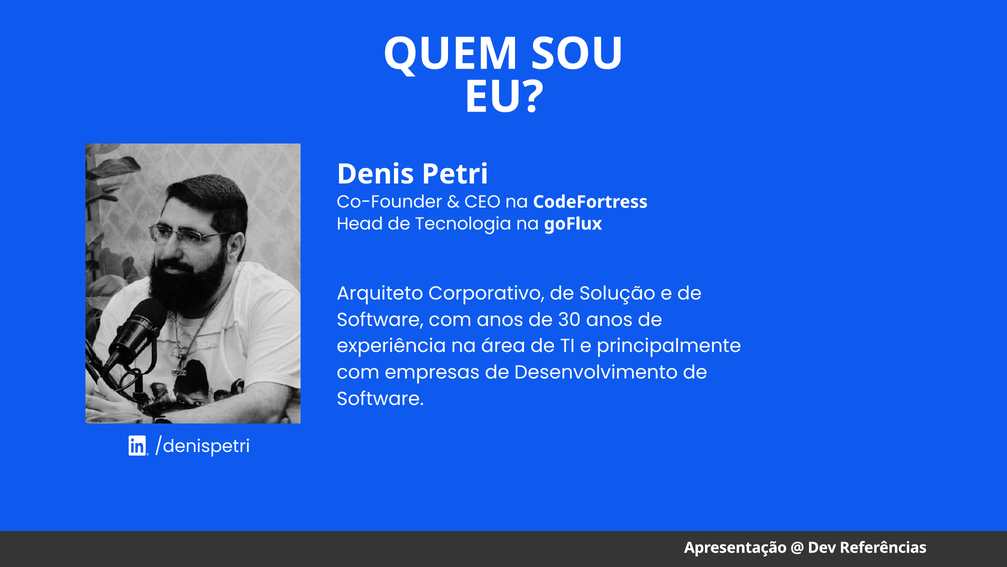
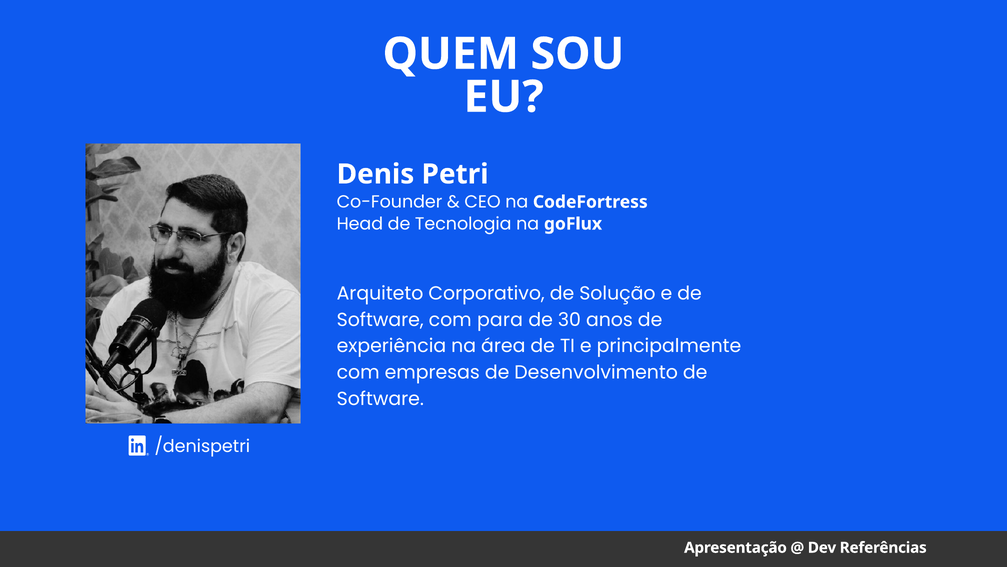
com anos: anos -> para
